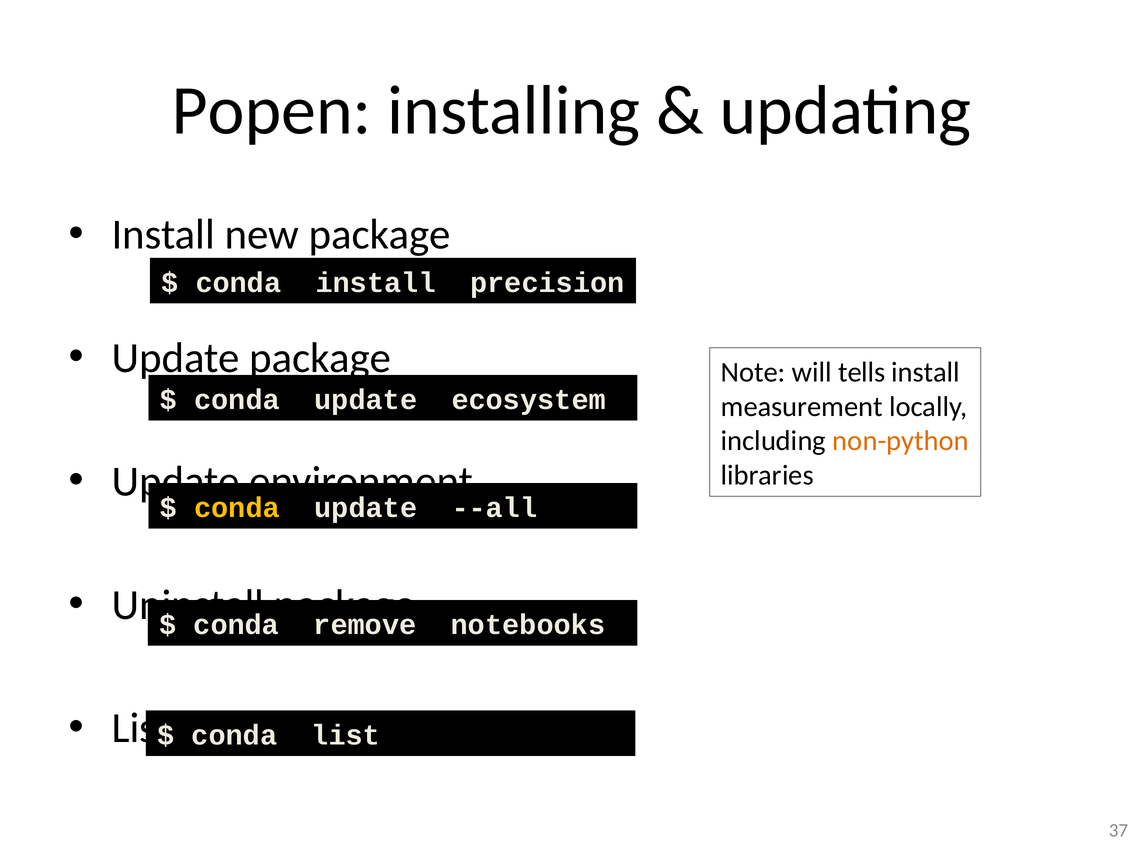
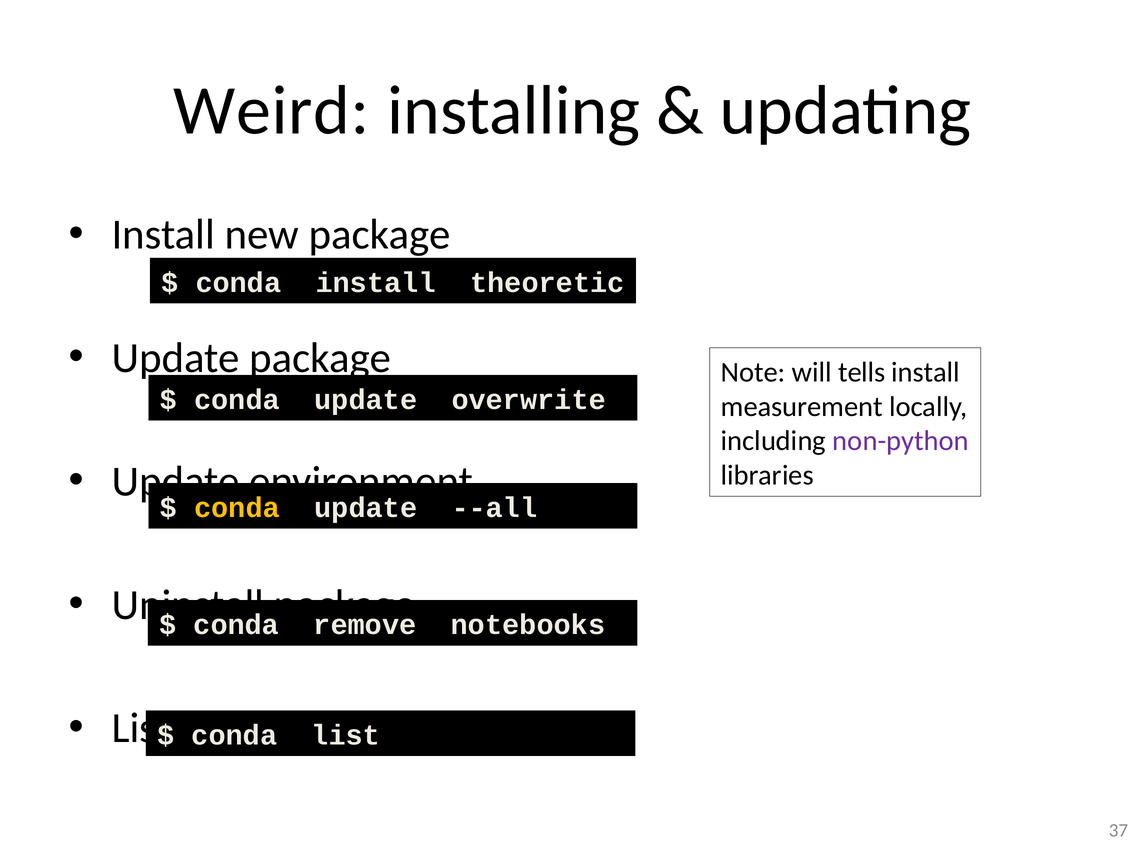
Popen: Popen -> Weird
precision: precision -> theoretic
ecosystem: ecosystem -> overwrite
non-python colour: orange -> purple
